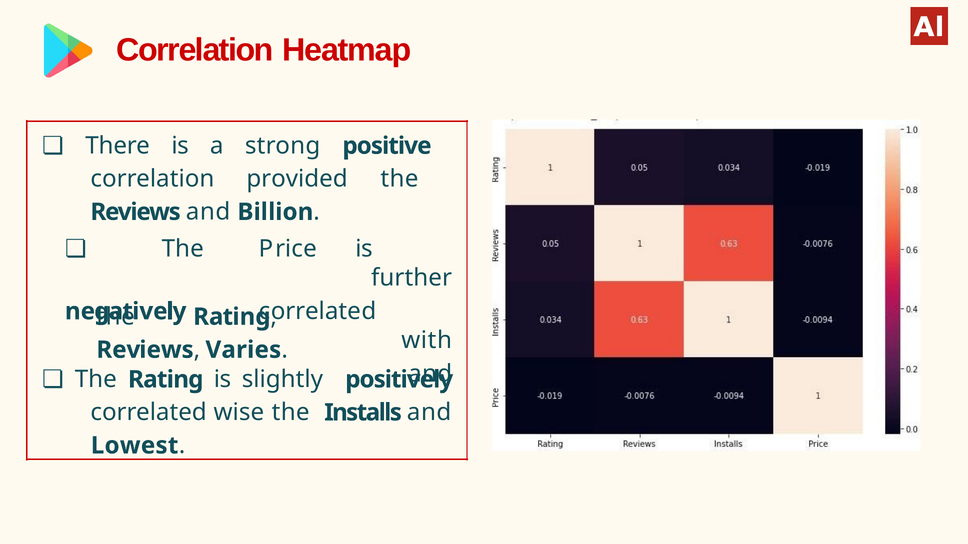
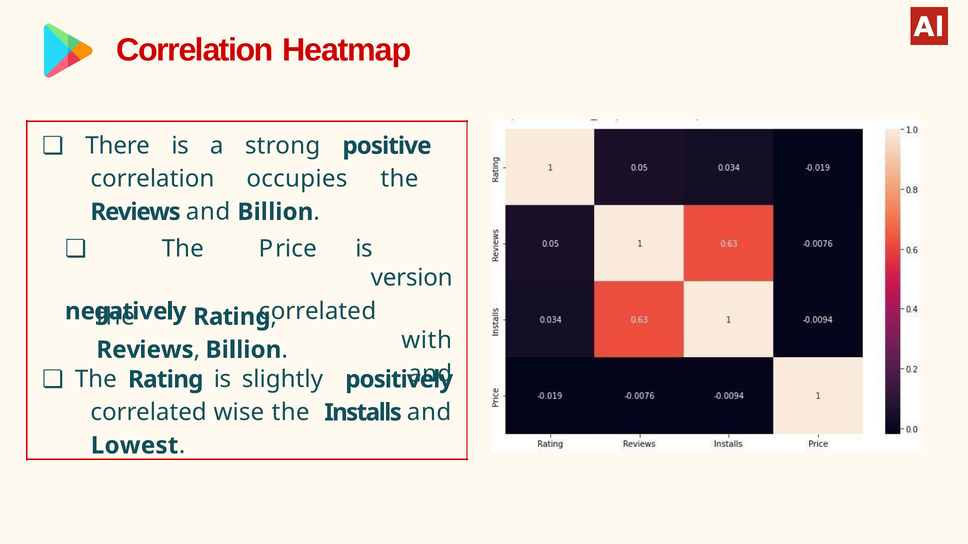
provided: provided -> occupies
further: further -> version
Varies at (243, 350): Varies -> Billion
